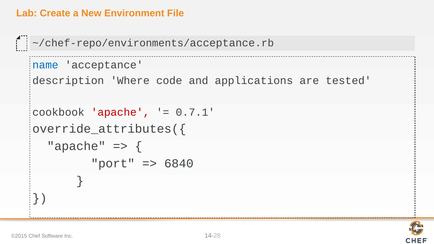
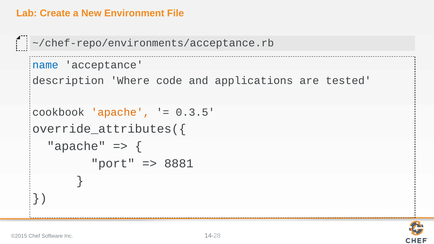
apache at (120, 112) colour: red -> orange
0.7.1: 0.7.1 -> 0.3.5
6840: 6840 -> 8881
